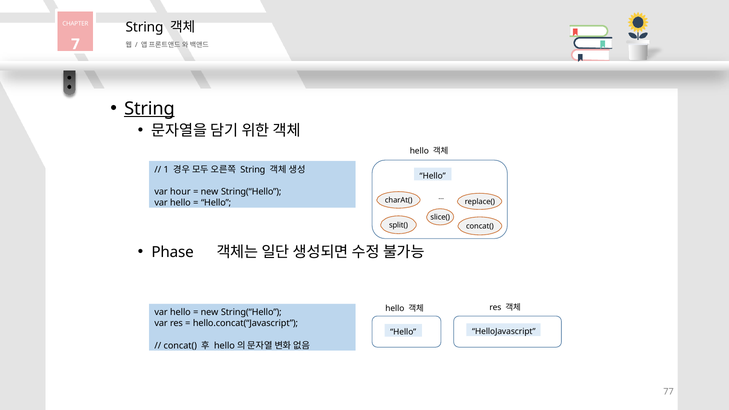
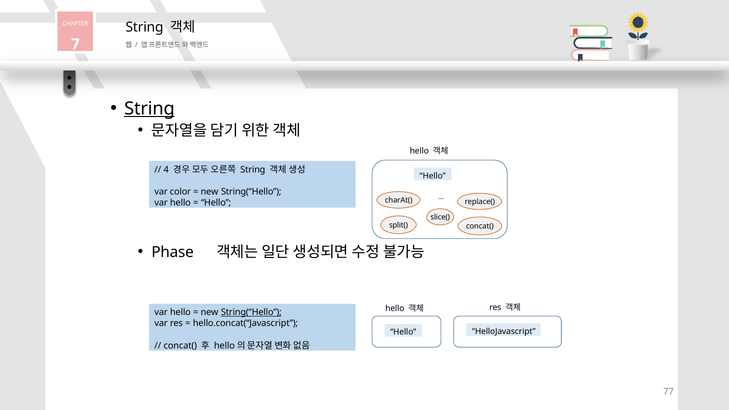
1: 1 -> 4
hour: hour -> color
String(“Hello at (251, 312) underline: none -> present
